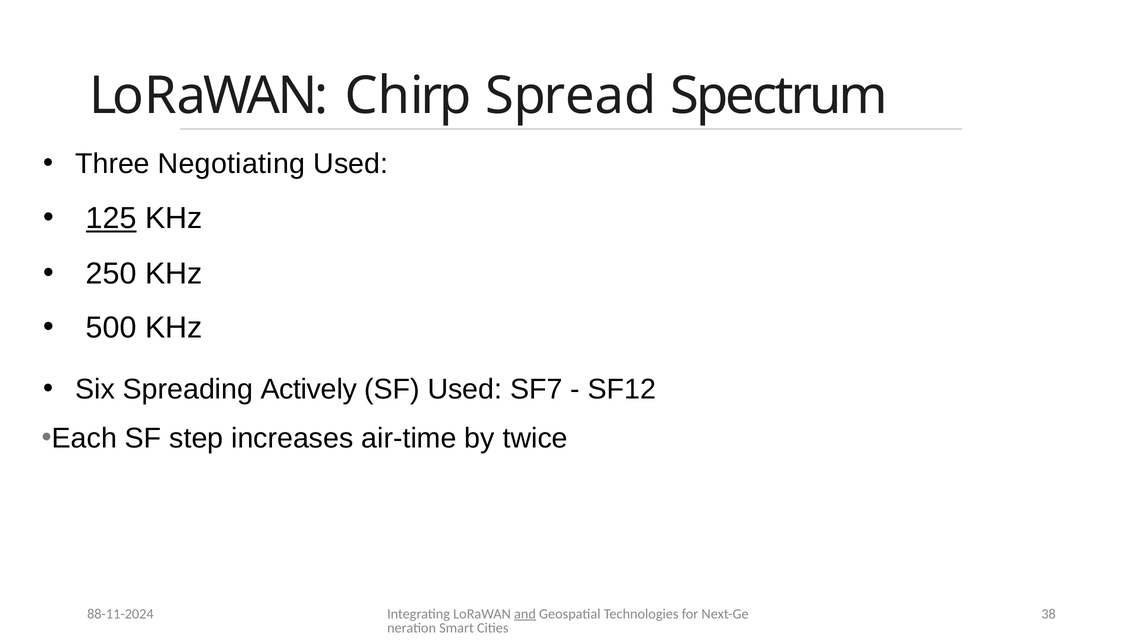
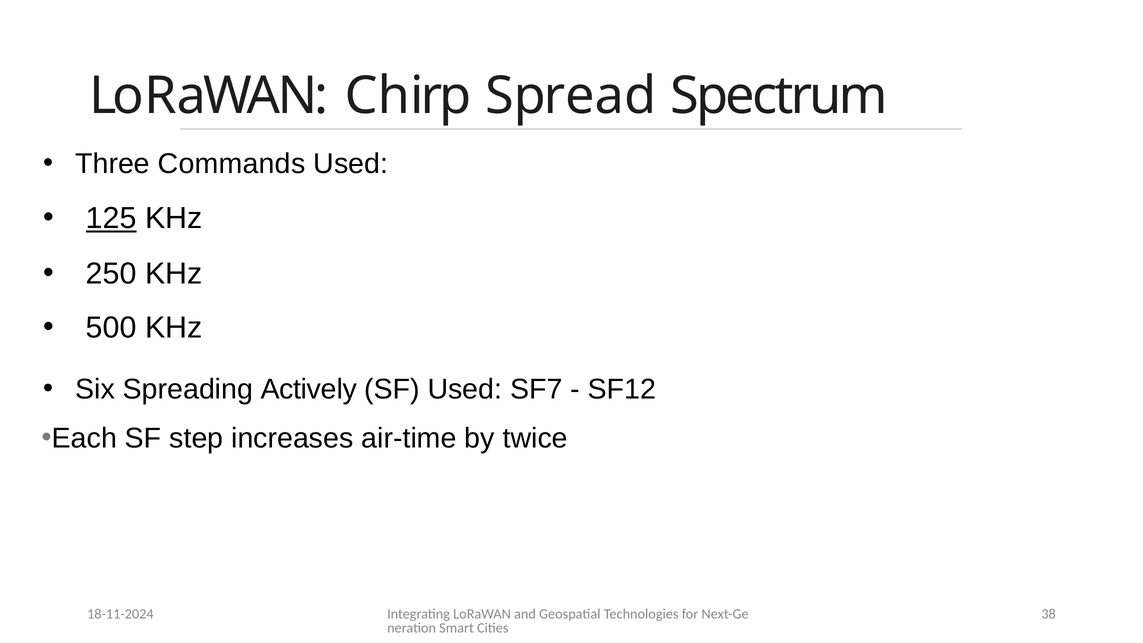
Negotiating: Negotiating -> Commands
and underline: present -> none
88-11-2024: 88-11-2024 -> 18-11-2024
